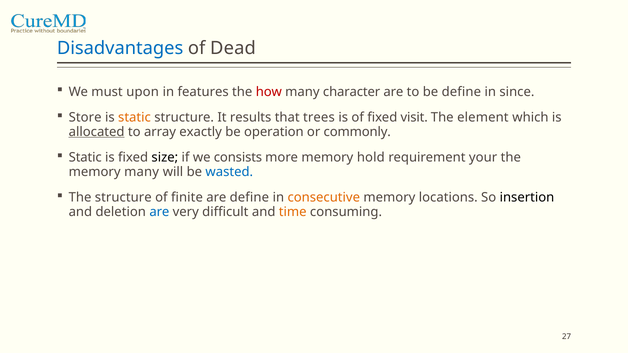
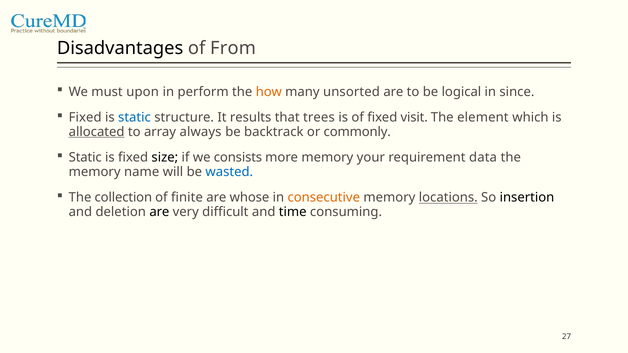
Disadvantages colour: blue -> black
Dead: Dead -> From
features: features -> perform
how colour: red -> orange
character: character -> unsorted
be define: define -> logical
Store at (85, 118): Store -> Fixed
static at (134, 118) colour: orange -> blue
exactly: exactly -> always
operation: operation -> backtrack
hold: hold -> your
your: your -> data
memory many: many -> name
The structure: structure -> collection
are define: define -> whose
locations underline: none -> present
are at (159, 212) colour: blue -> black
time colour: orange -> black
